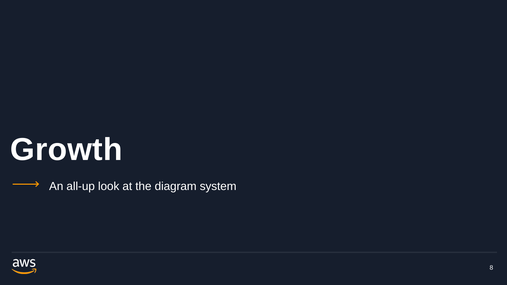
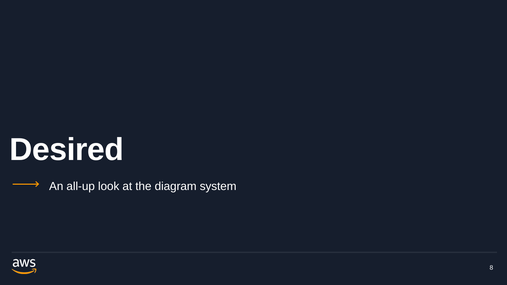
Growth: Growth -> Desired
